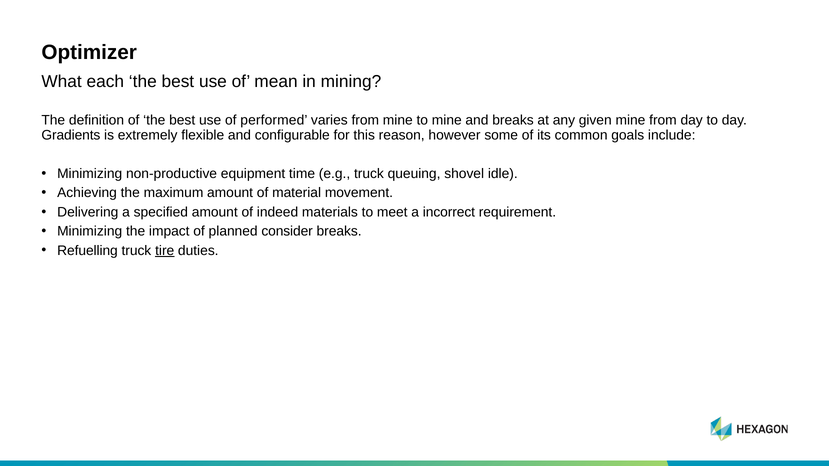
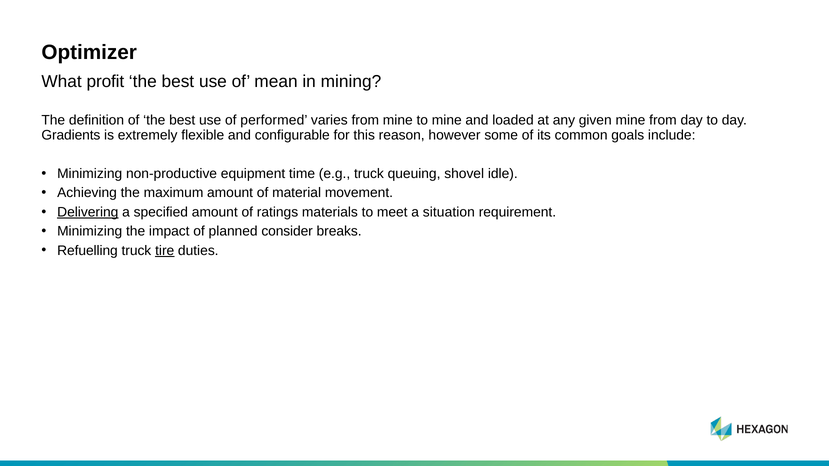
each: each -> profit
and breaks: breaks -> loaded
Delivering underline: none -> present
indeed: indeed -> ratings
incorrect: incorrect -> situation
